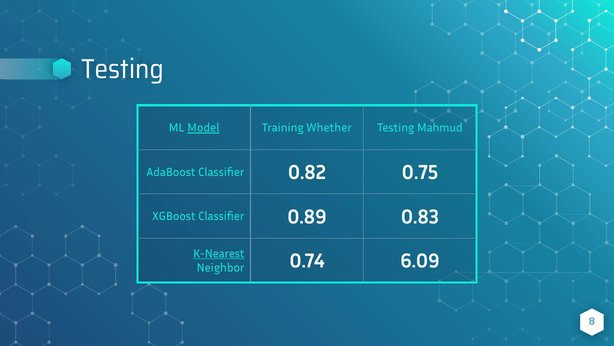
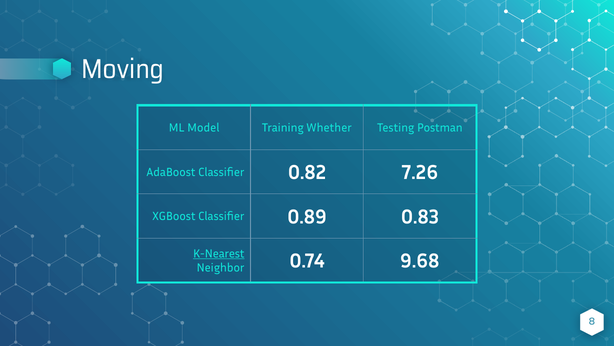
Testing at (123, 69): Testing -> Moving
Model underline: present -> none
Mahmud: Mahmud -> Postman
0.75: 0.75 -> 7.26
6.09: 6.09 -> 9.68
